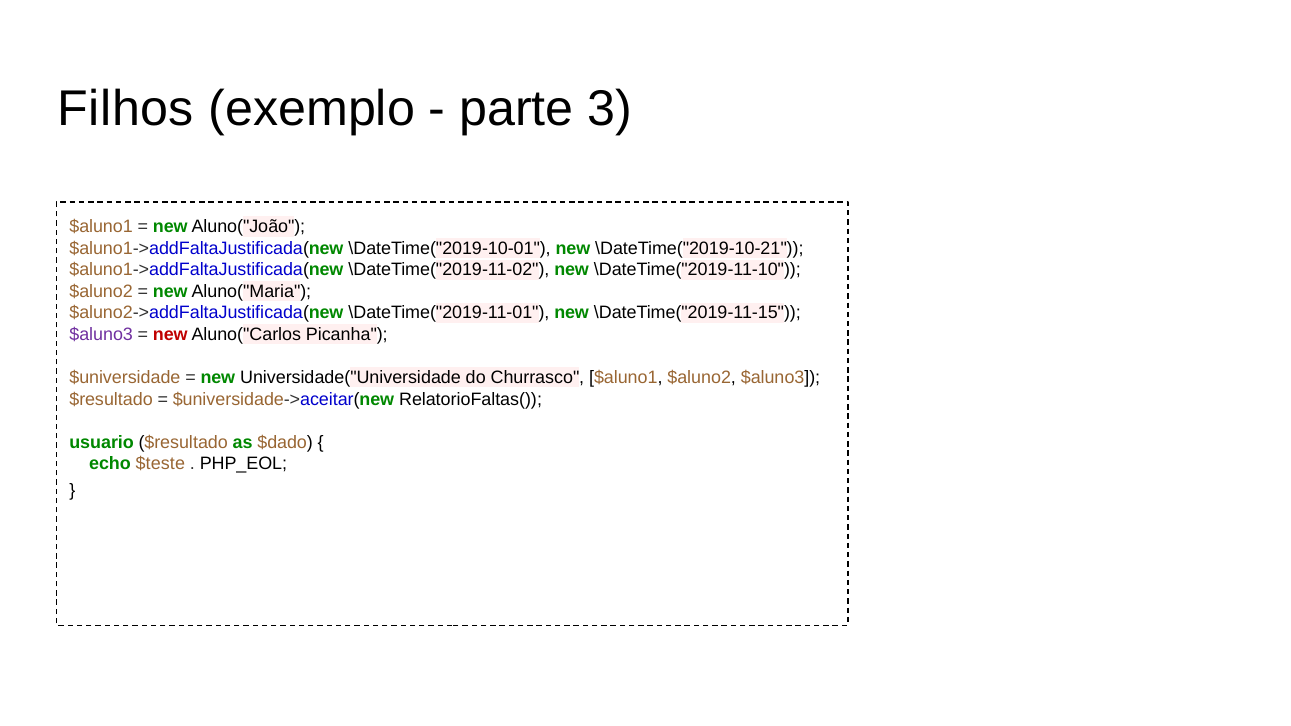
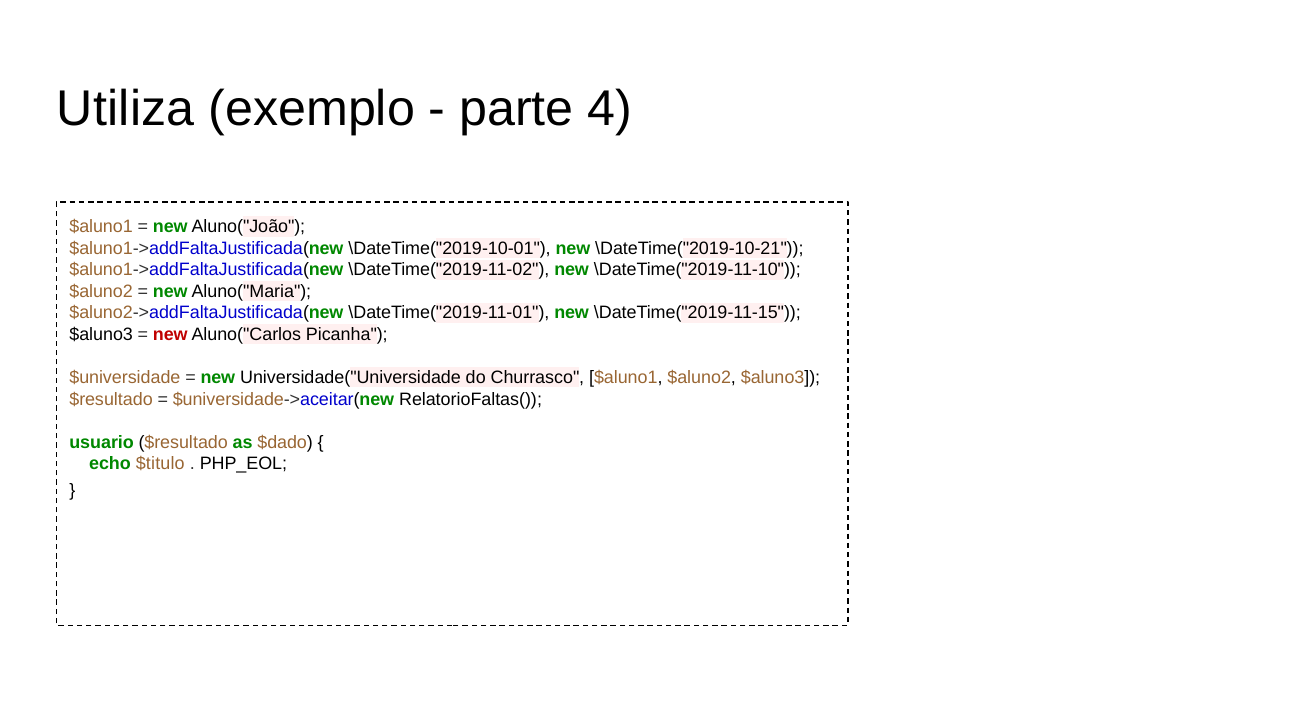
Filhos: Filhos -> Utiliza
3: 3 -> 4
$aluno3 at (101, 335) colour: purple -> black
$teste: $teste -> $titulo
